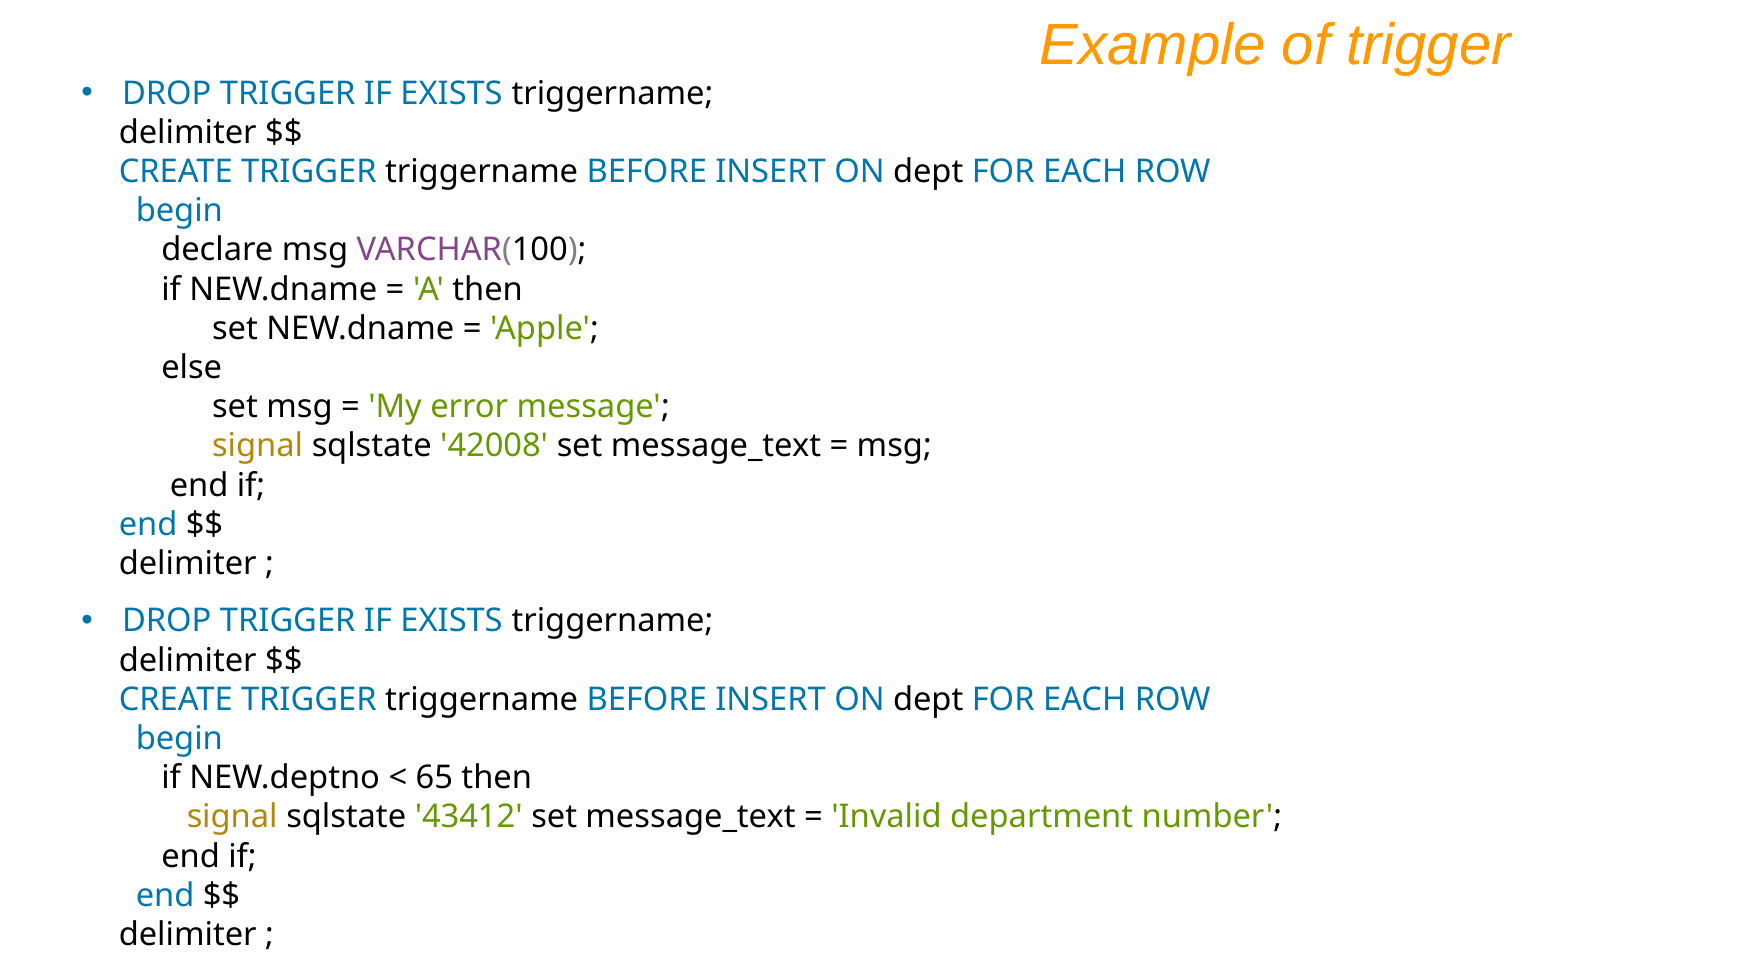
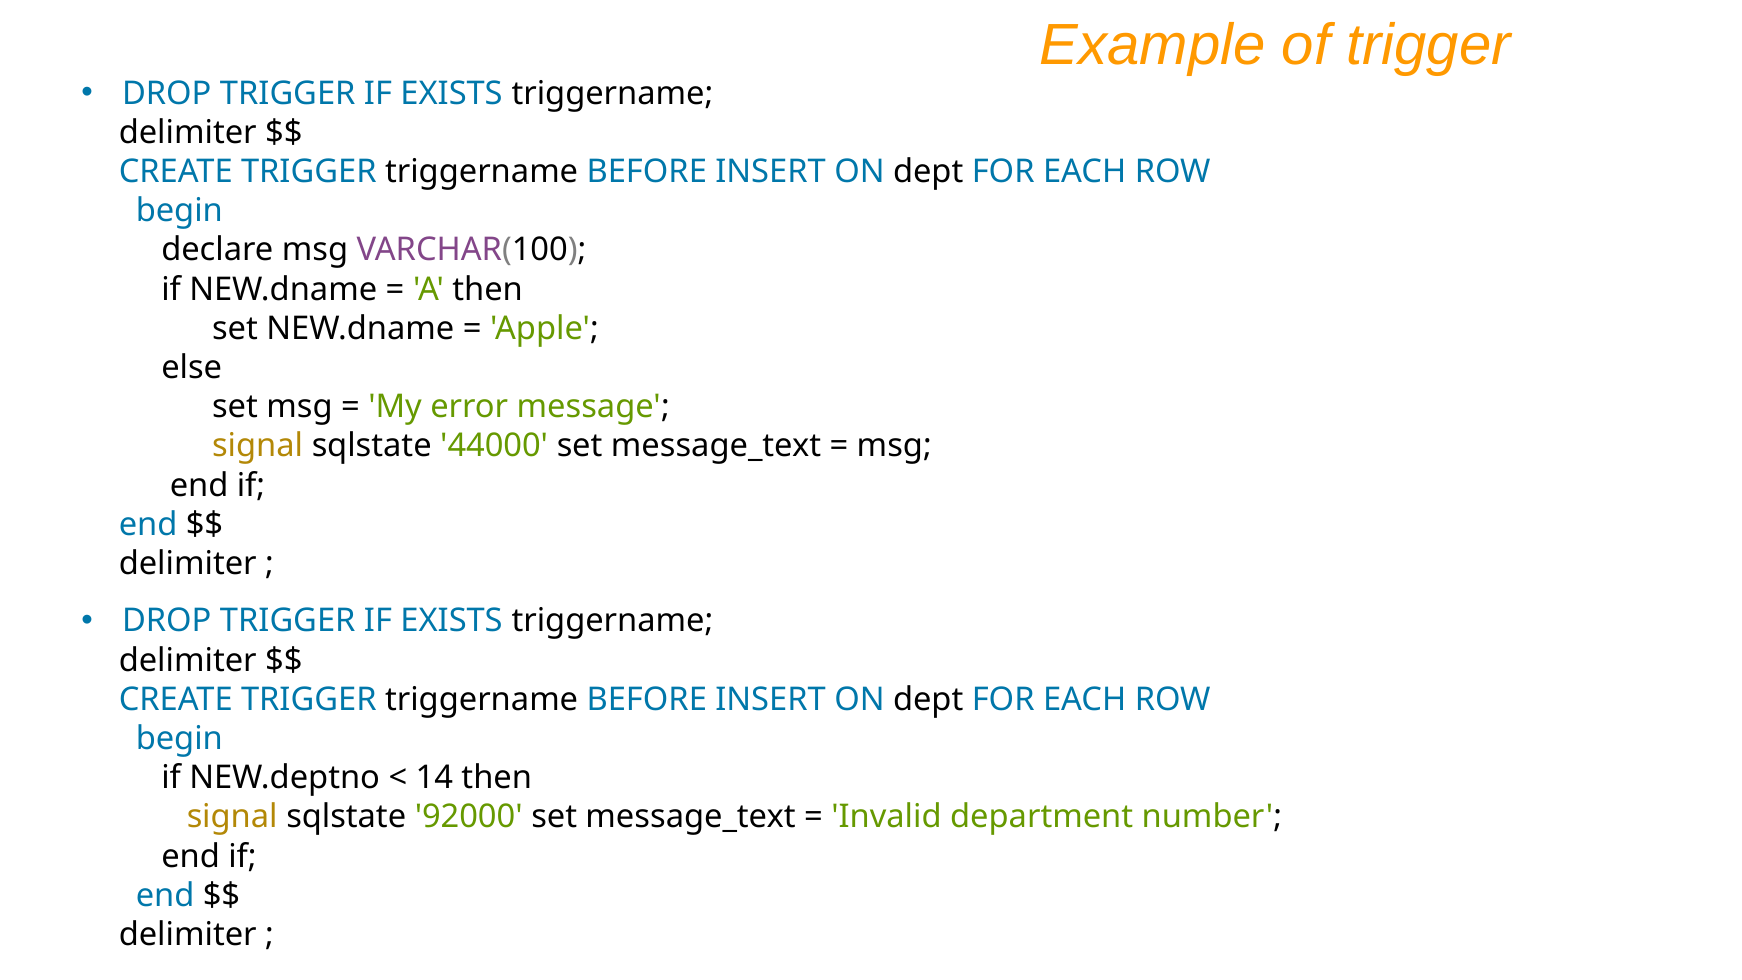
42008: 42008 -> 44000
65: 65 -> 14
43412: 43412 -> 92000
